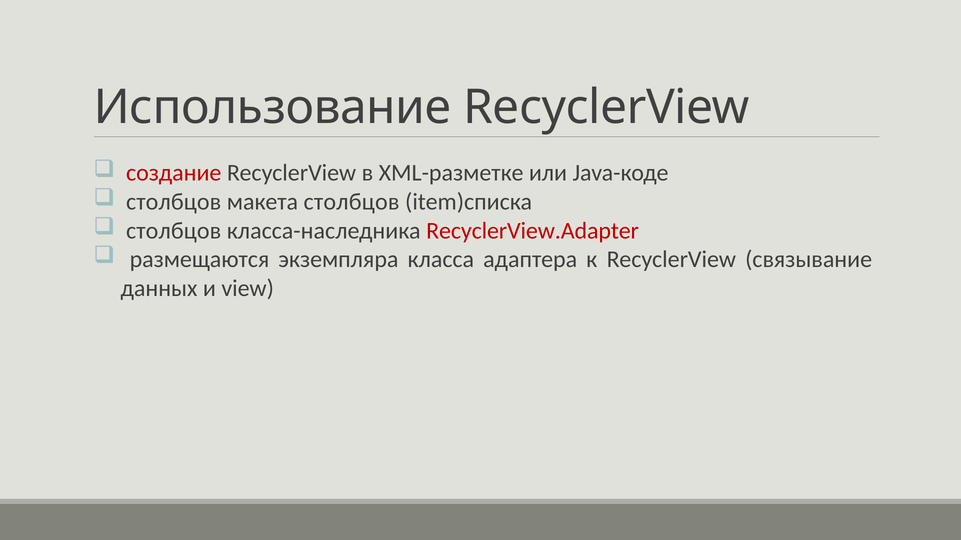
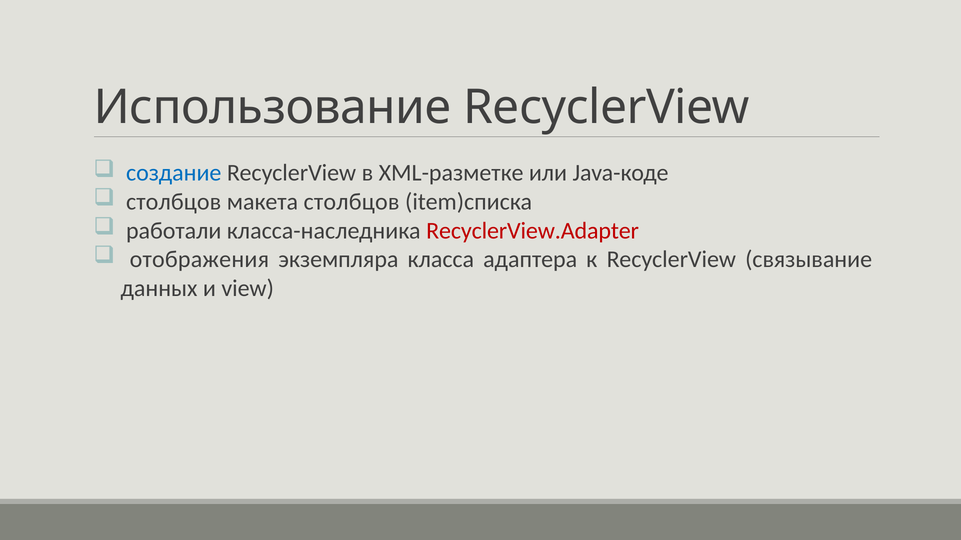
создание colour: red -> blue
столбцов at (174, 231): столбцов -> работали
размещаются: размещаются -> отображения
